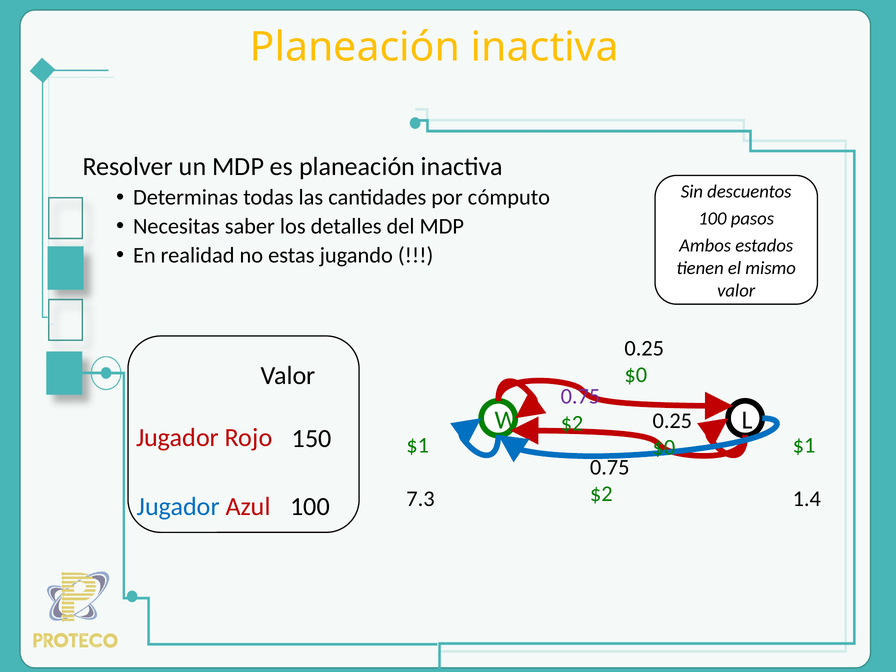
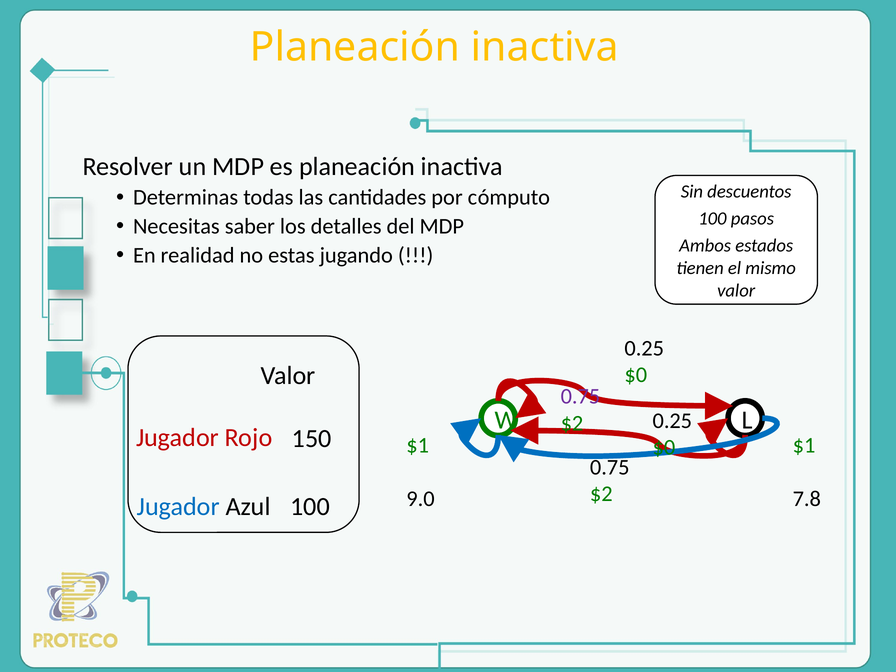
7.3: 7.3 -> 9.0
1.4: 1.4 -> 7.8
Azul colour: red -> black
